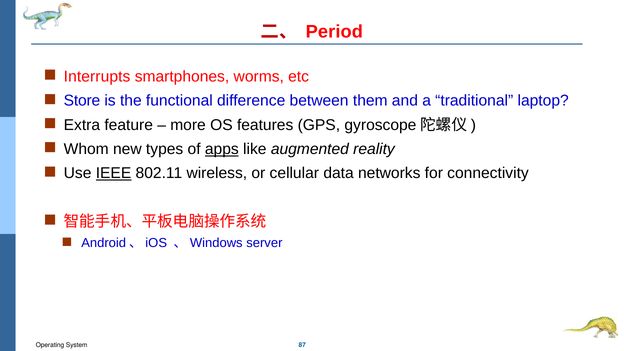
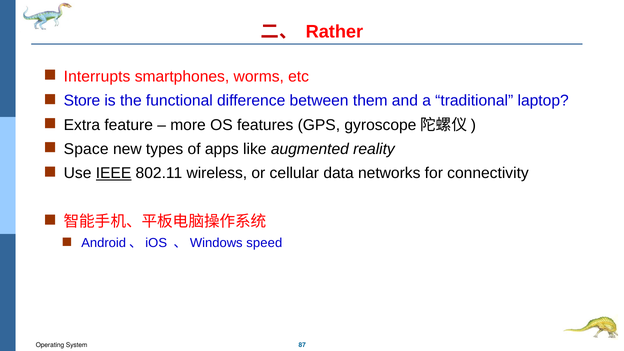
Period: Period -> Rather
Whom: Whom -> Space
apps underline: present -> none
server: server -> speed
